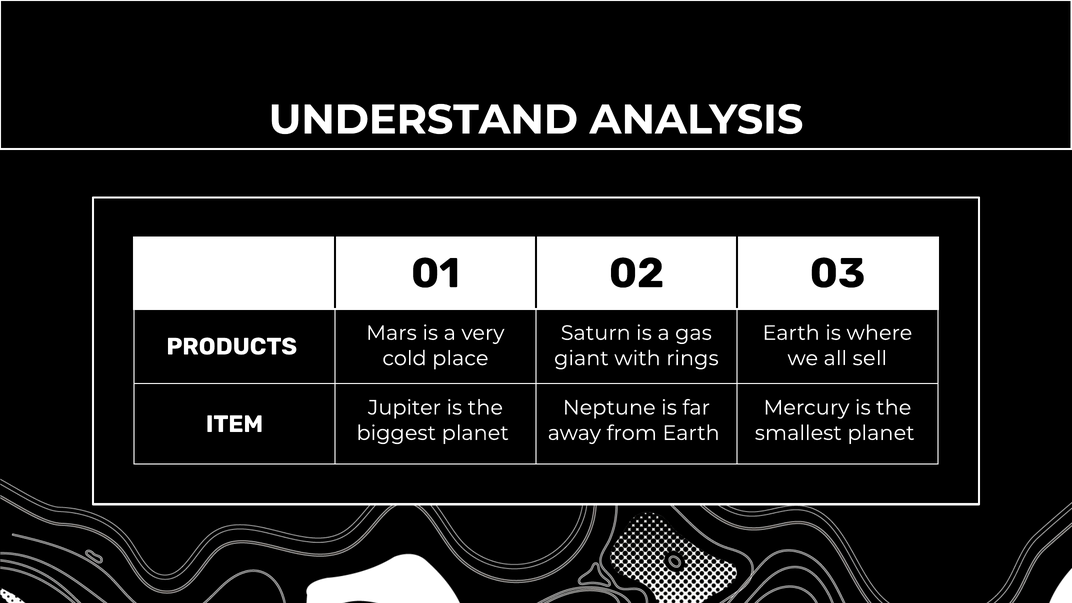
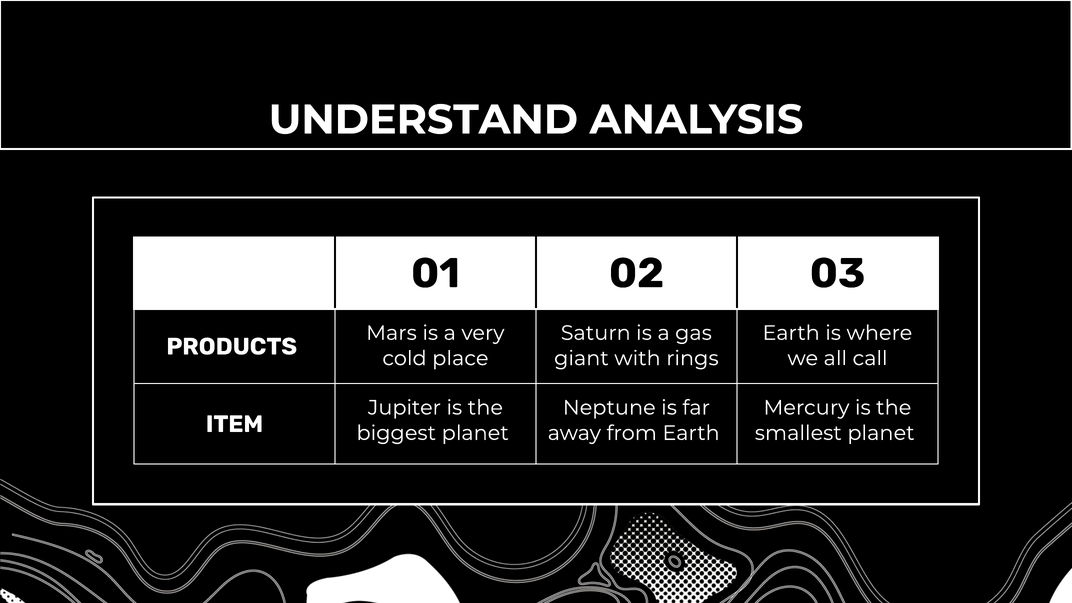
sell: sell -> call
